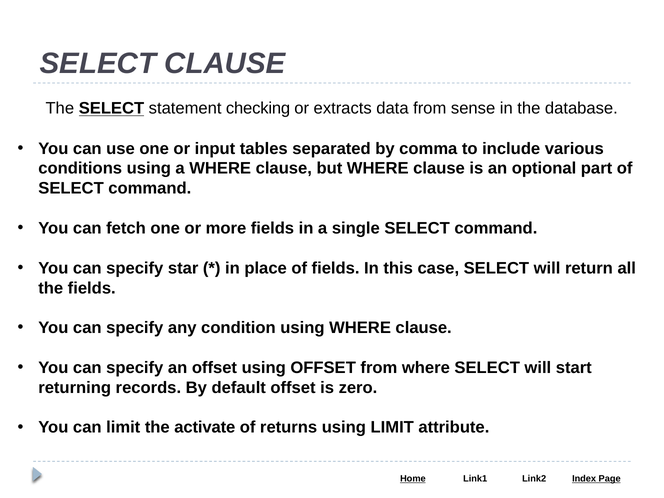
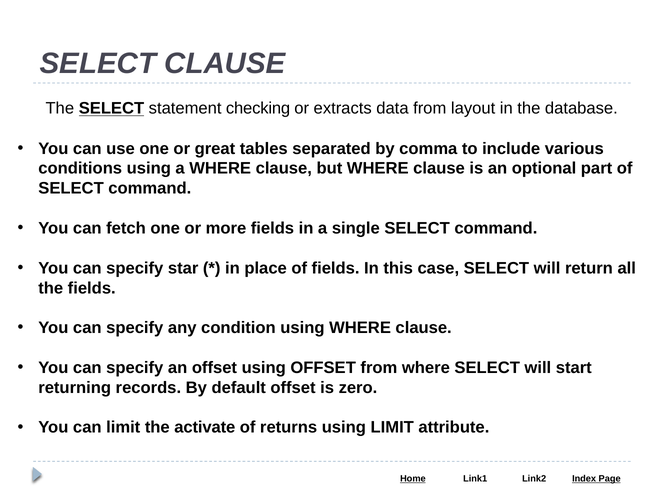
sense: sense -> layout
input: input -> great
